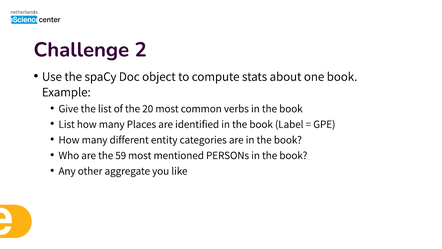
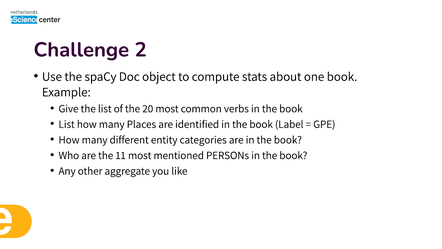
59: 59 -> 11
